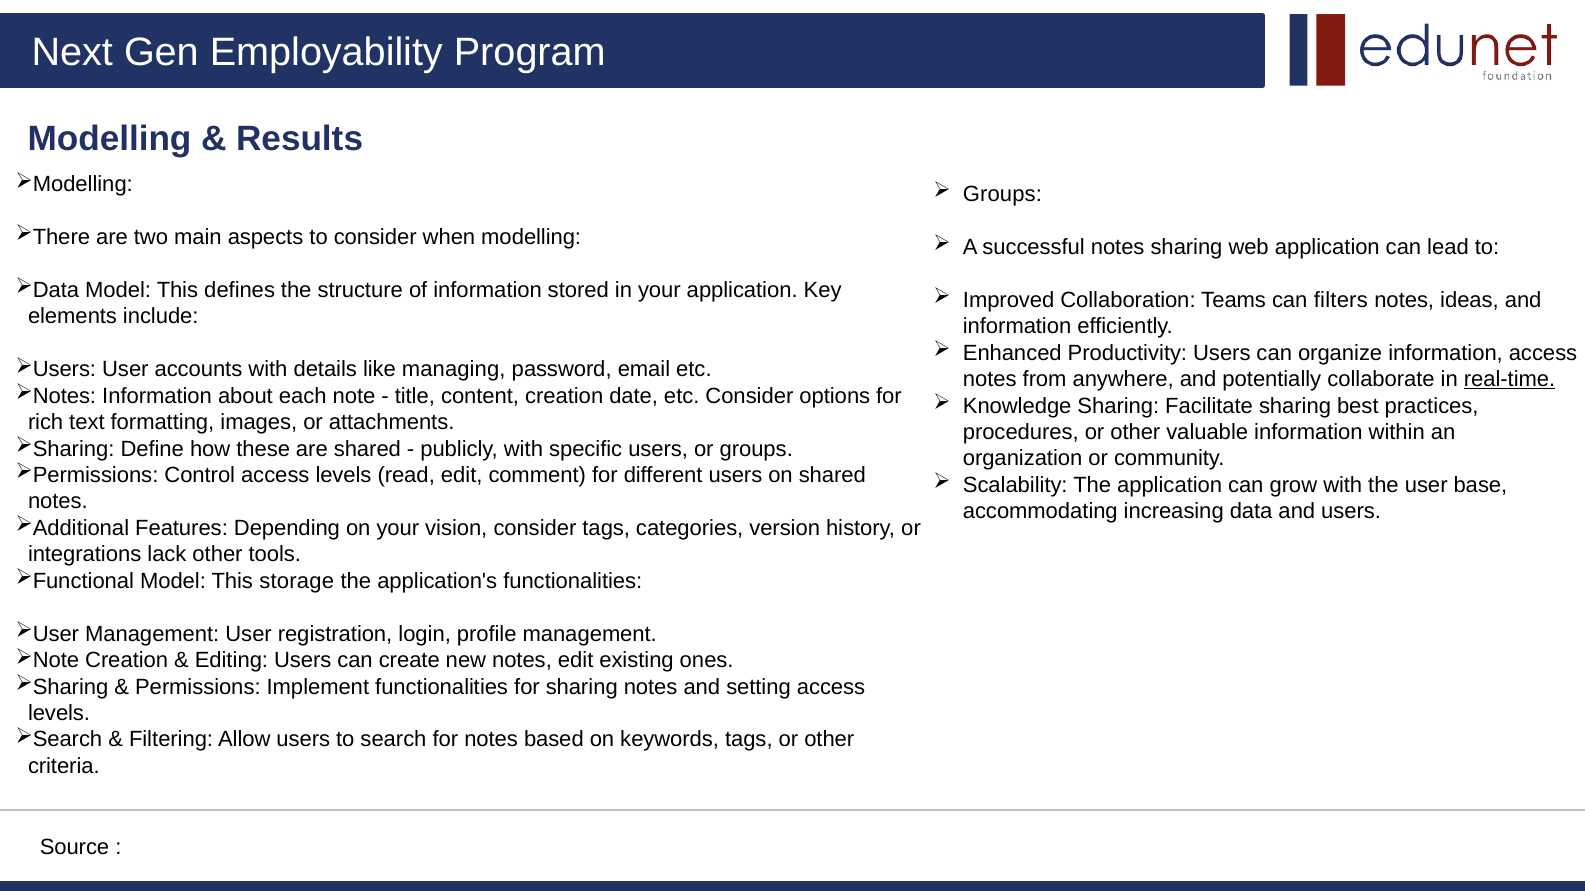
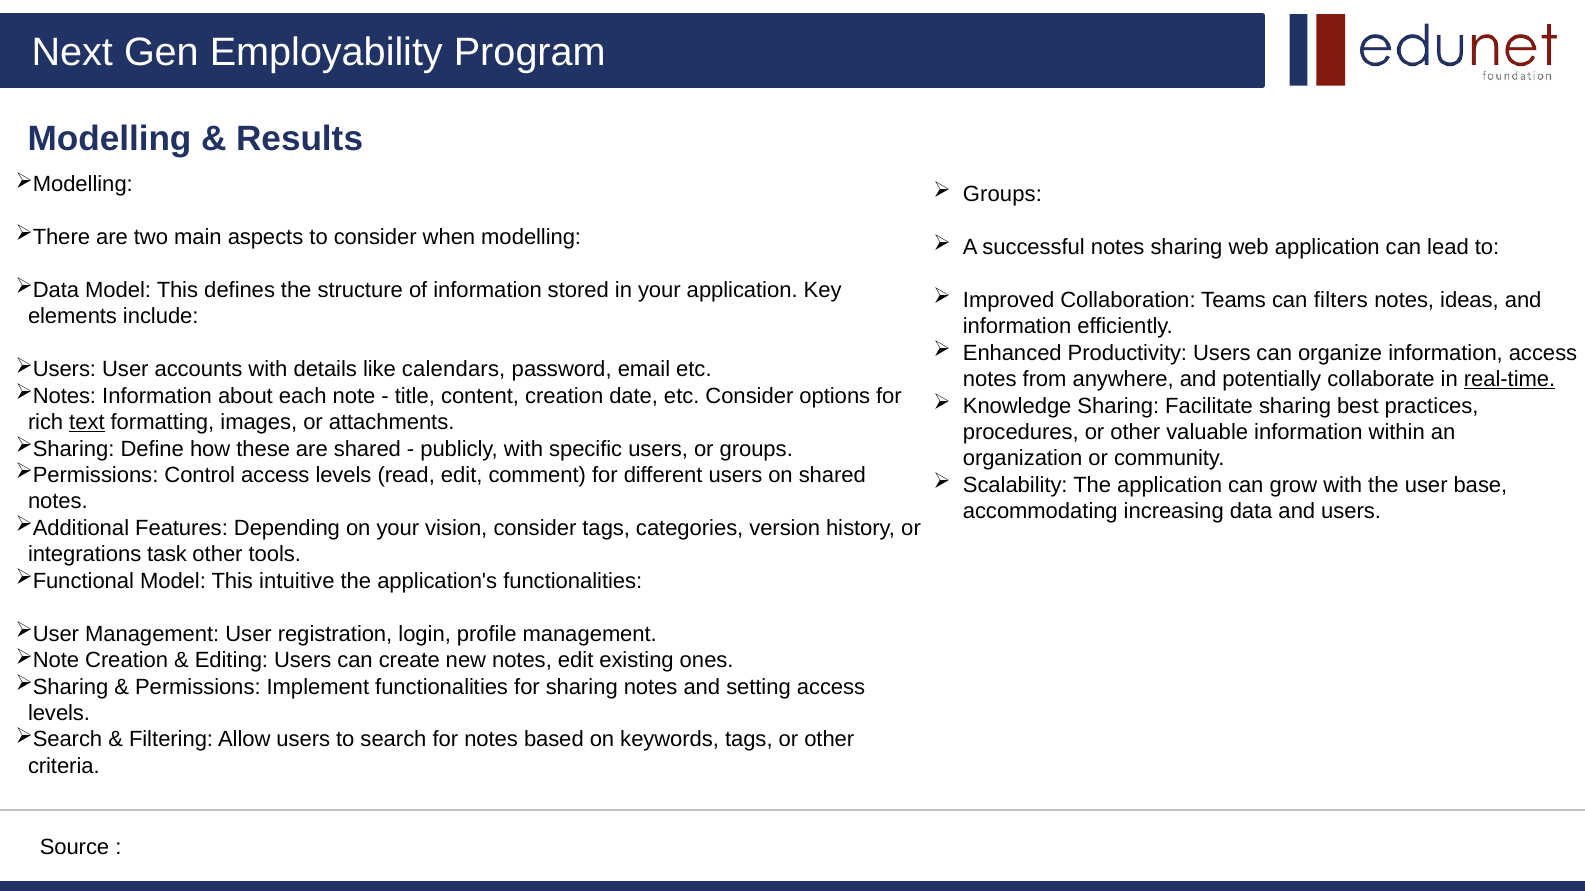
managing: managing -> calendars
text underline: none -> present
lack: lack -> task
storage: storage -> intuitive
